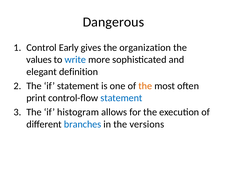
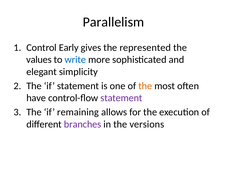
Dangerous: Dangerous -> Parallelism
organization: organization -> represented
definition: definition -> simplicity
print: print -> have
statement at (121, 98) colour: blue -> purple
histogram: histogram -> remaining
branches colour: blue -> purple
